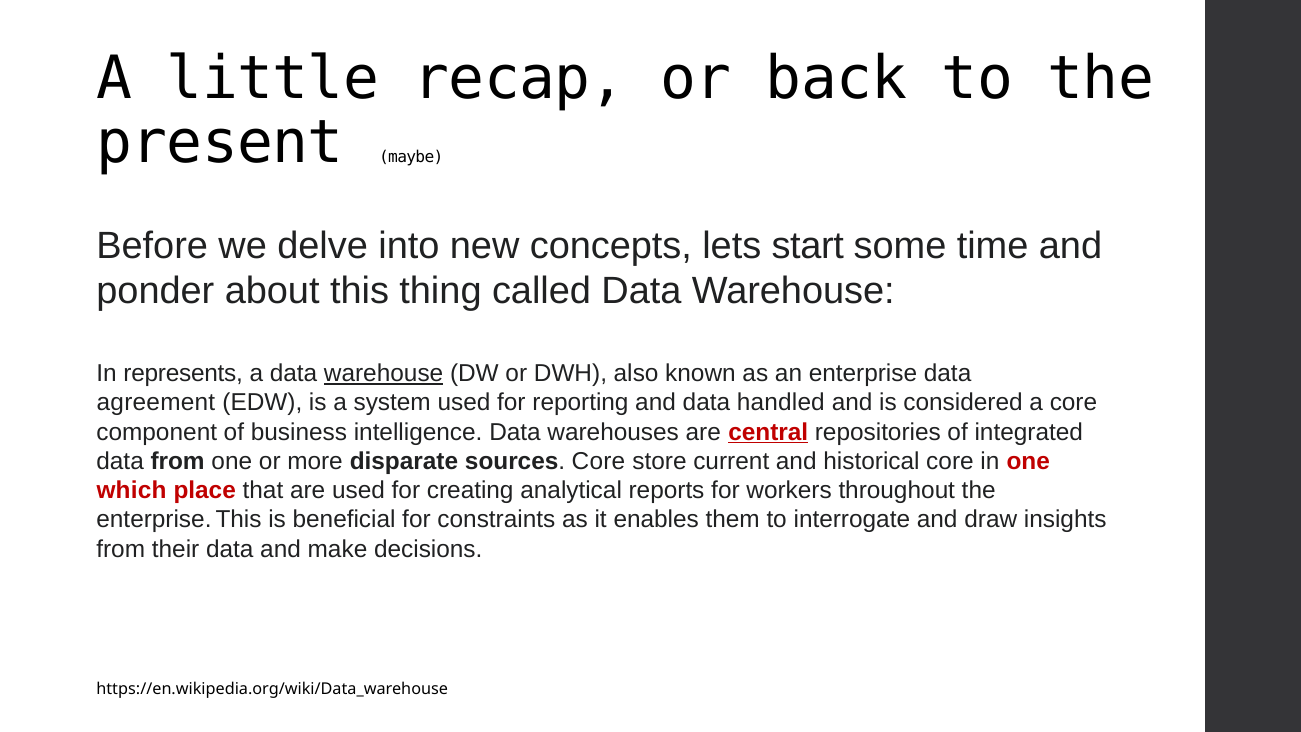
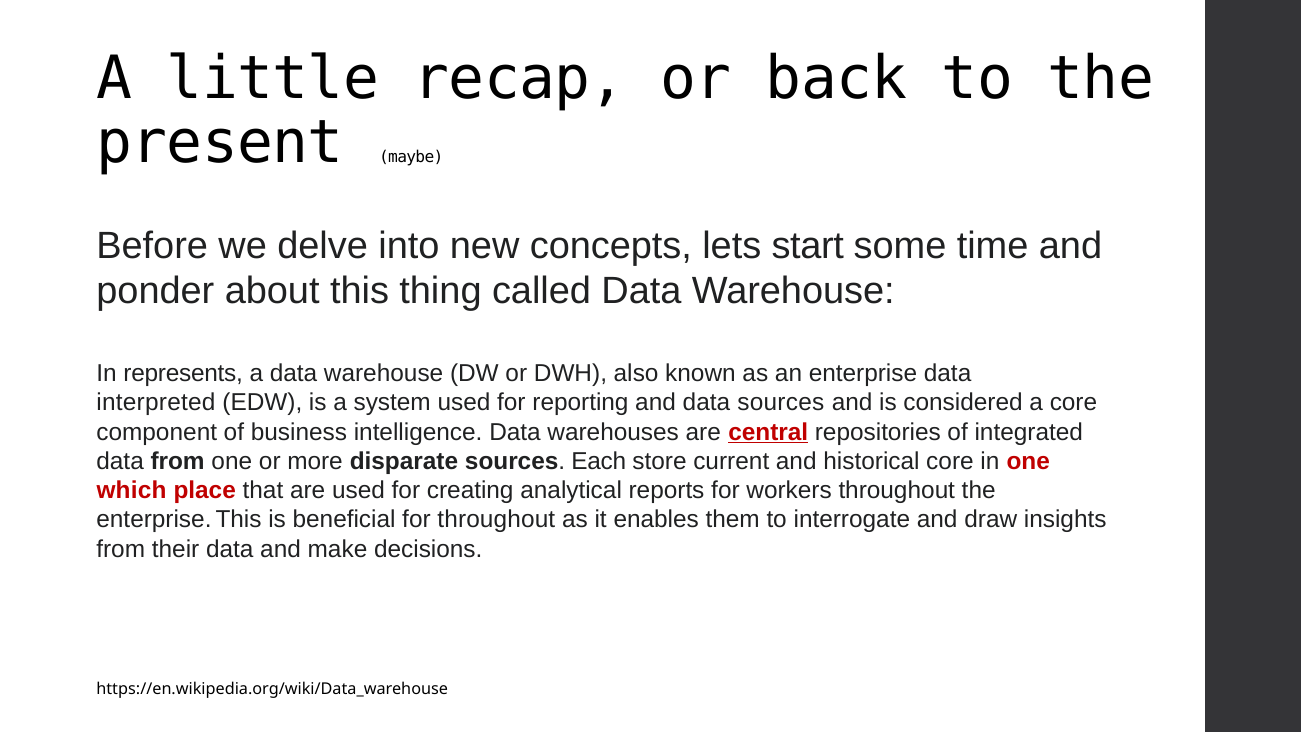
warehouse at (384, 373) underline: present -> none
agreement: agreement -> interpreted
data handled: handled -> sources
sources Core: Core -> Each
for constraints: constraints -> throughout
